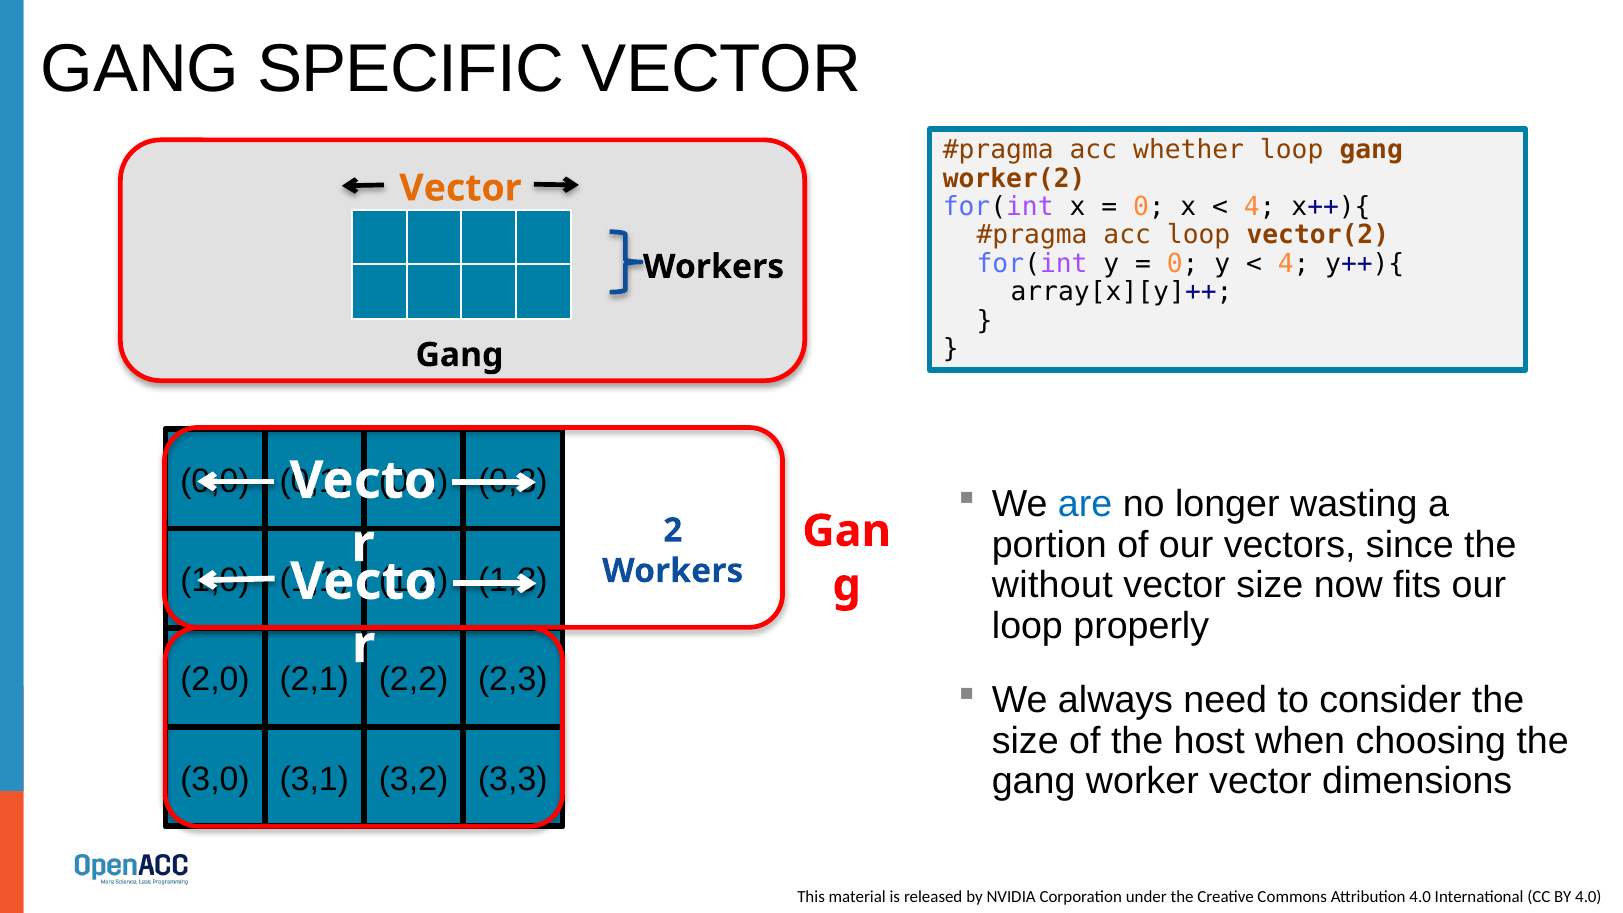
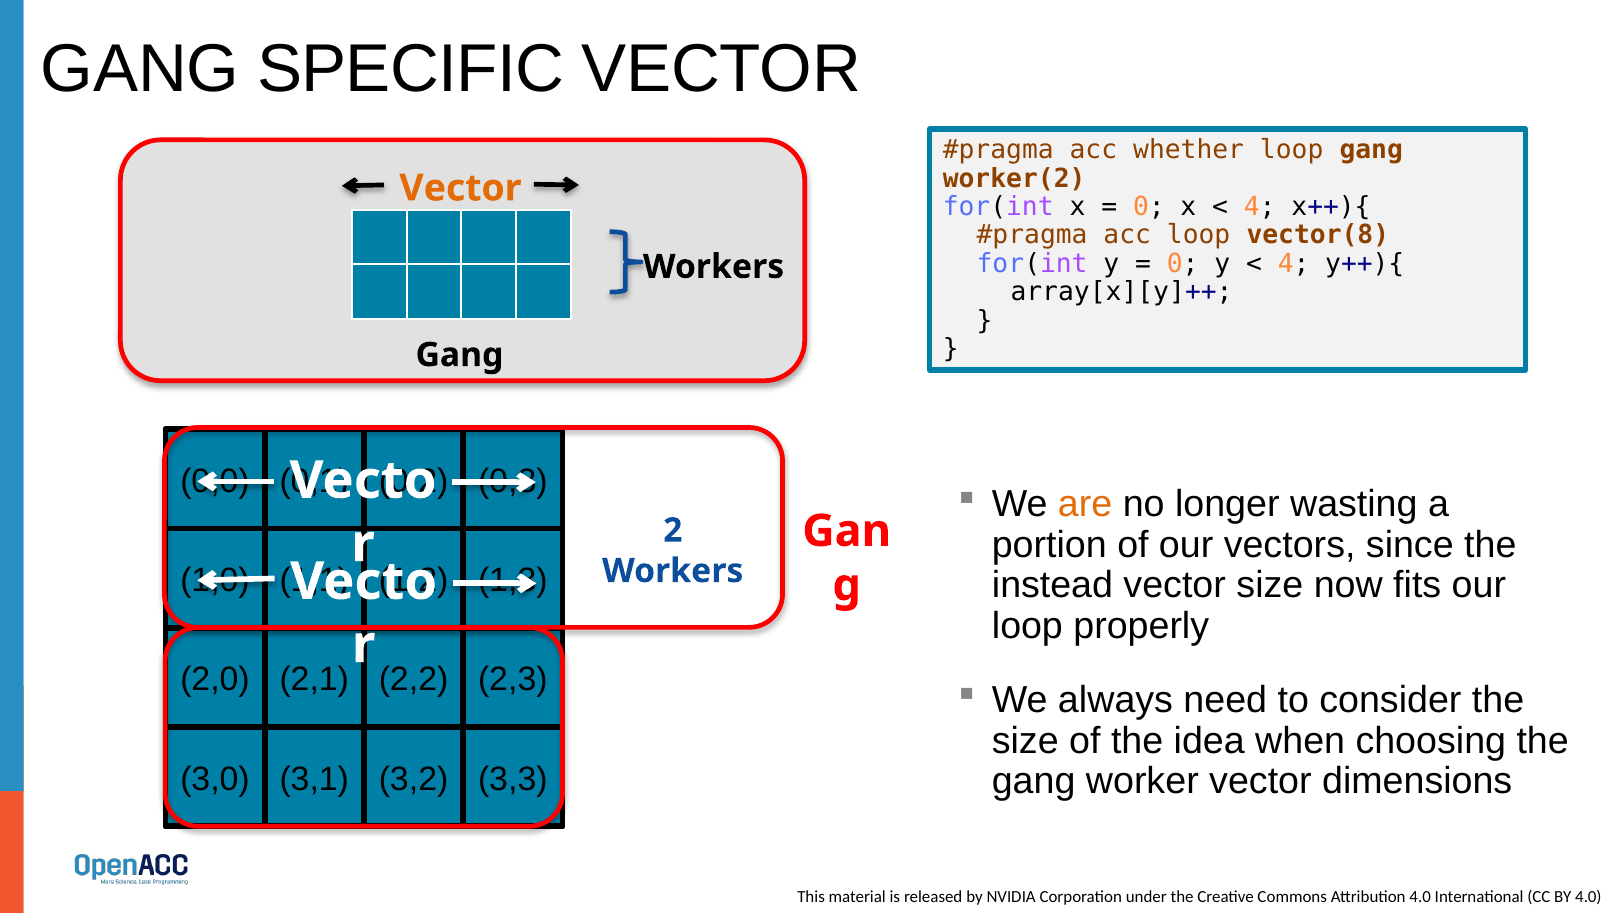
vector(2: vector(2 -> vector(8
are colour: blue -> orange
without: without -> instead
host: host -> idea
